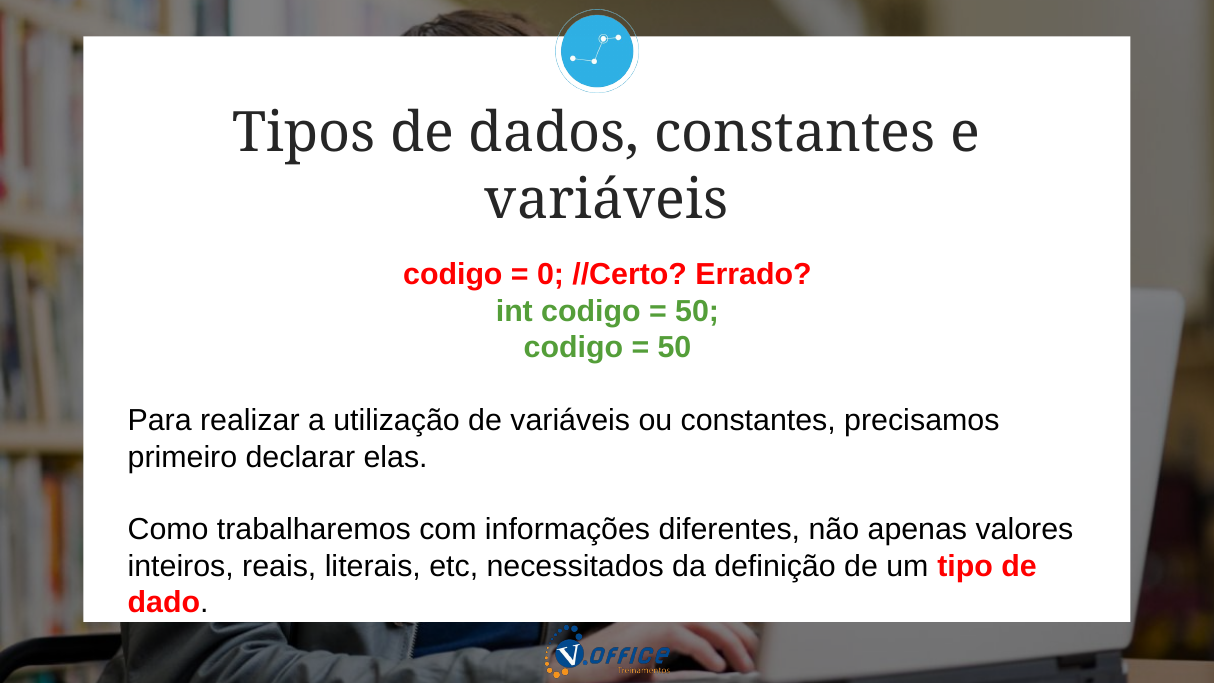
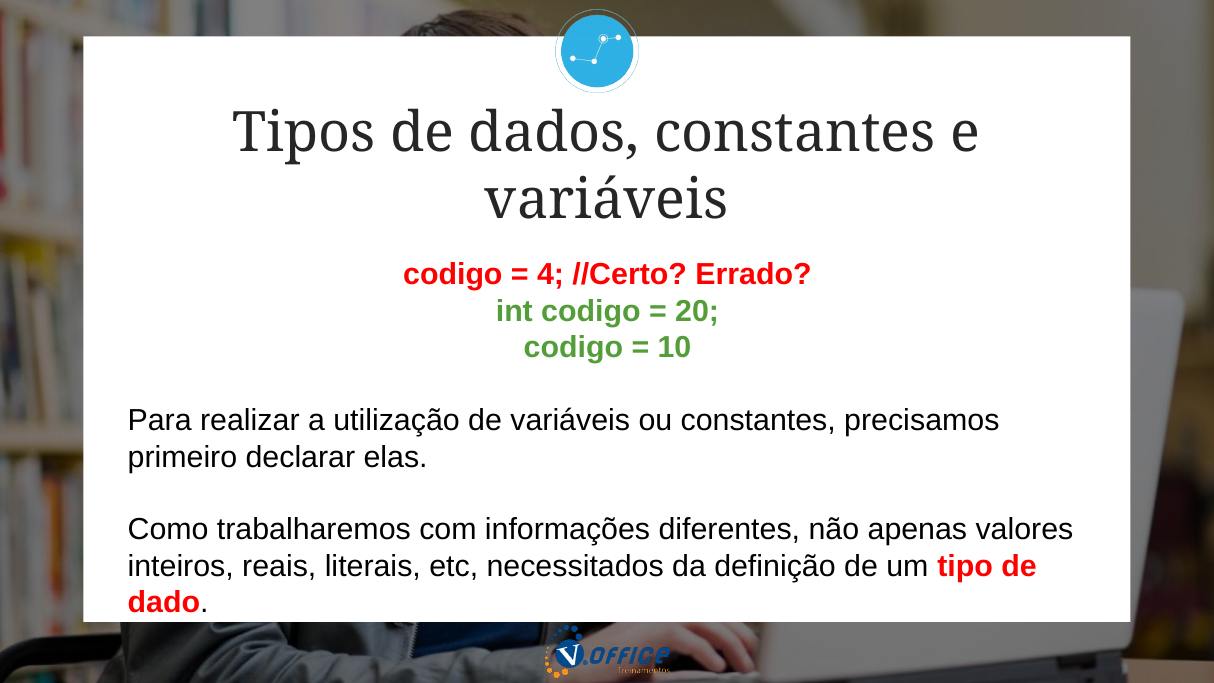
0: 0 -> 4
50 at (697, 311): 50 -> 20
50 at (674, 348): 50 -> 10
